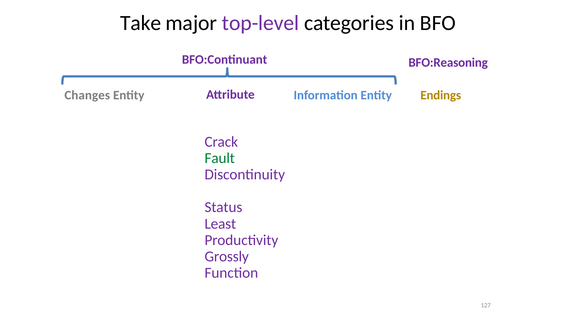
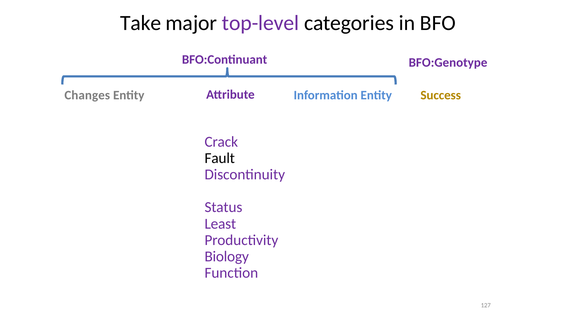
BFO:Reasoning: BFO:Reasoning -> BFO:Genotype
Endings: Endings -> Success
Fault colour: green -> black
Grossly: Grossly -> Biology
